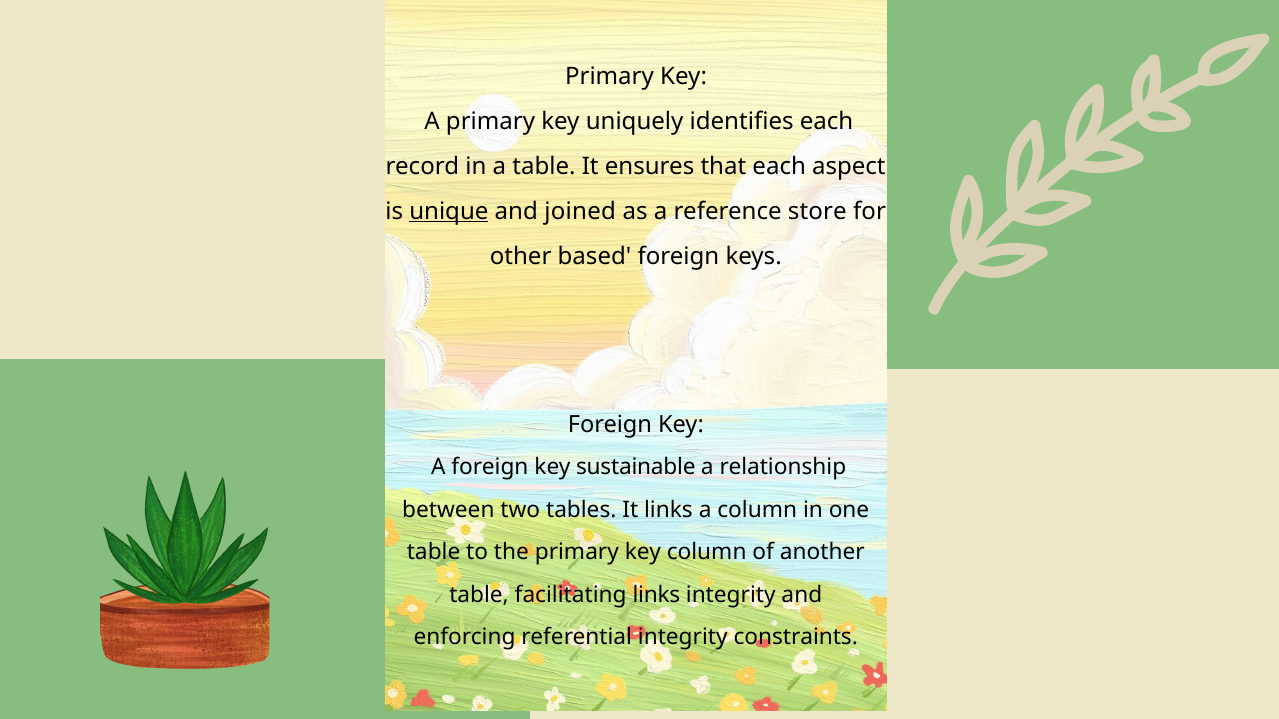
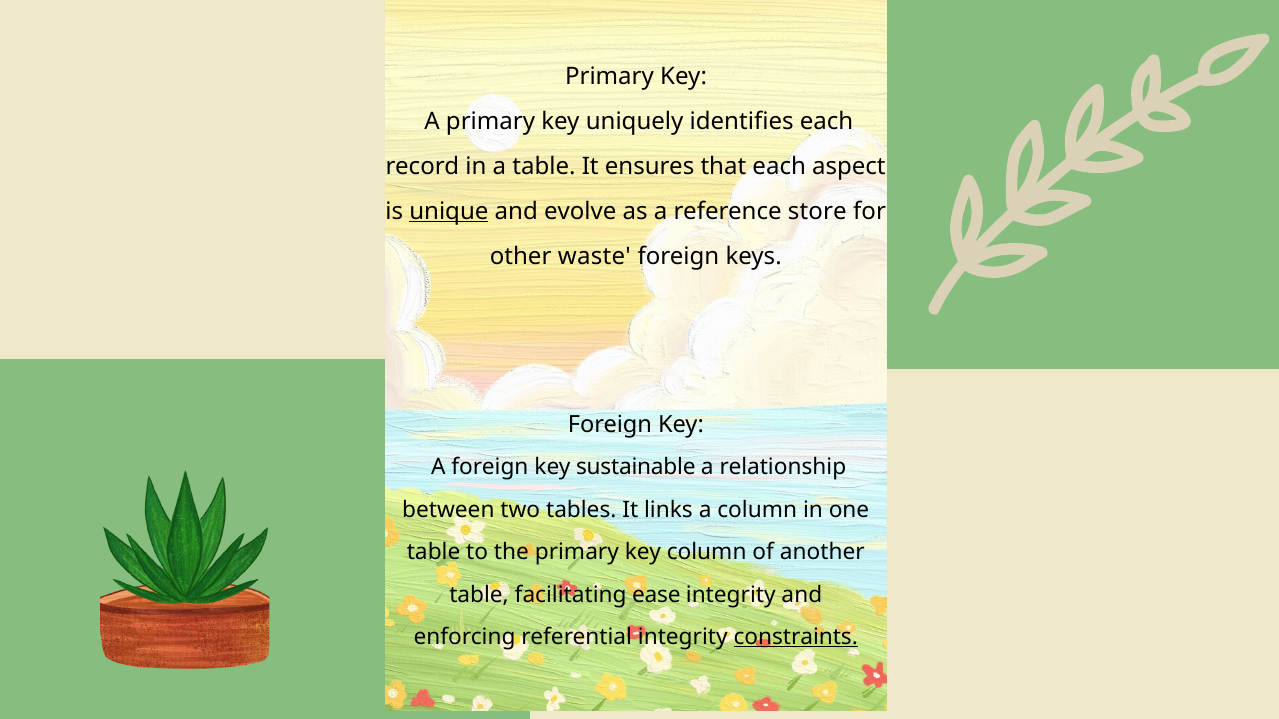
joined: joined -> evolve
based: based -> waste
facilitating links: links -> ease
constraints underline: none -> present
